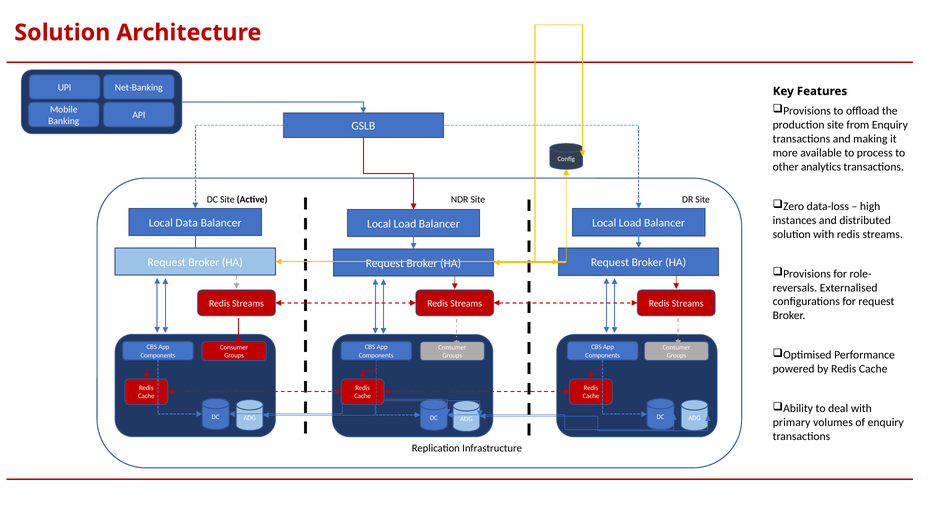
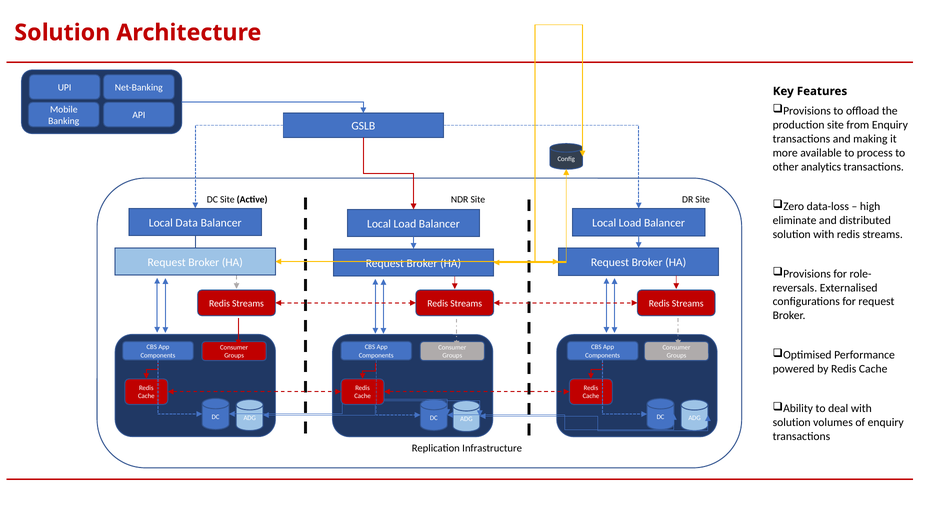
instances: instances -> eliminate
primary at (792, 423): primary -> solution
